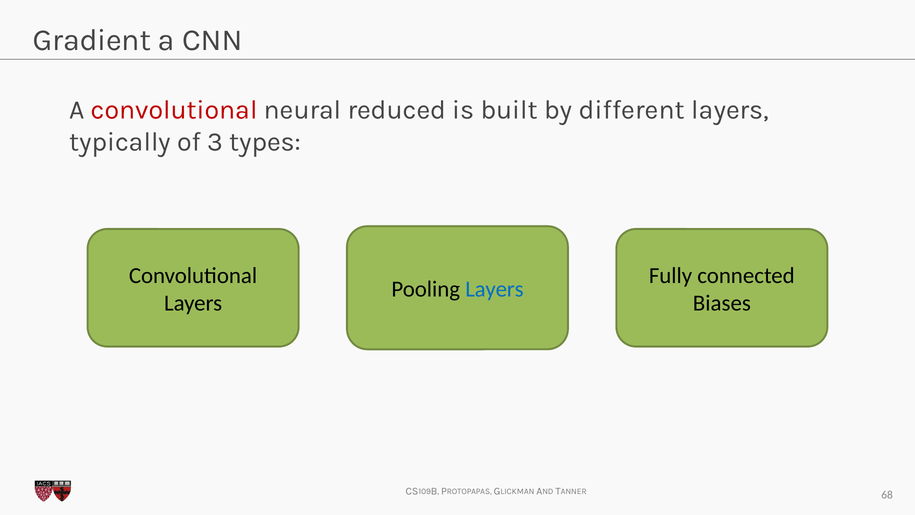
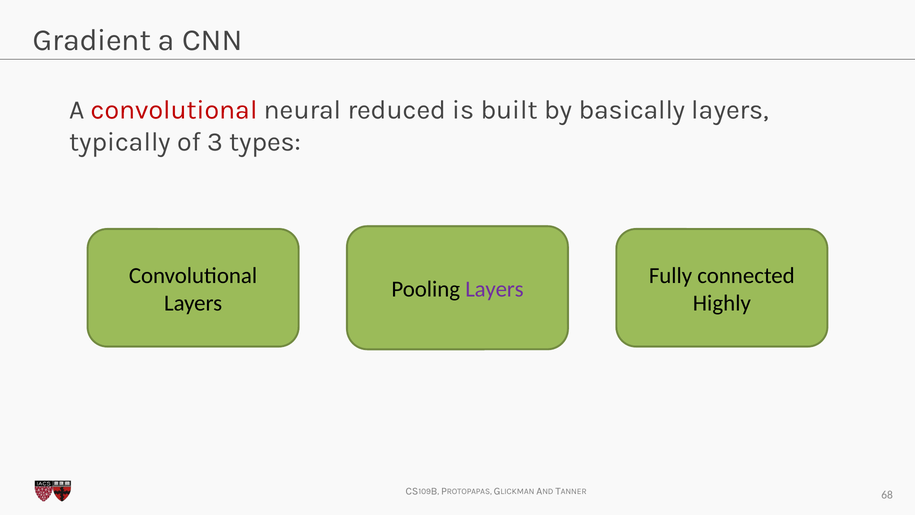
different: different -> basically
Layers at (494, 289) colour: blue -> purple
Biases: Biases -> Highly
